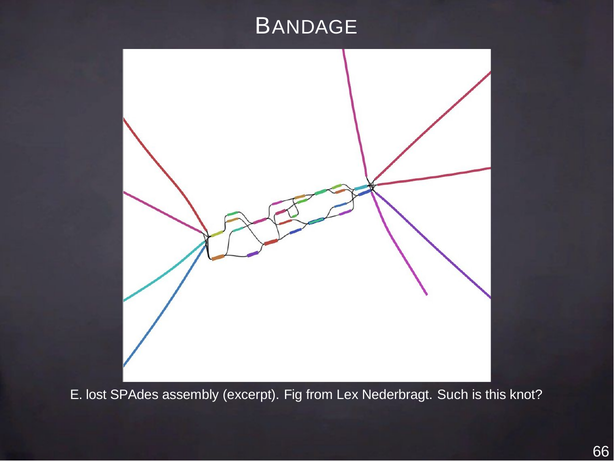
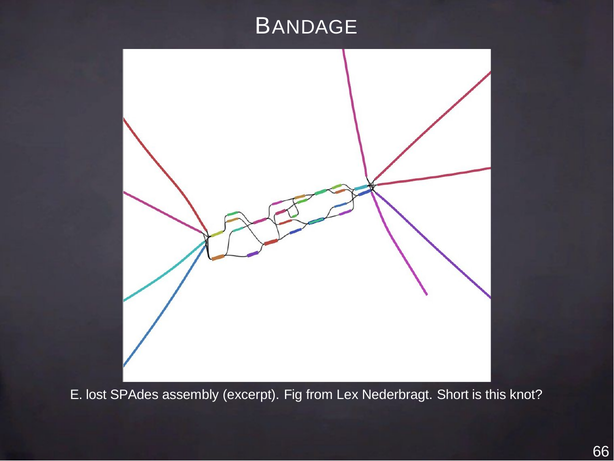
Such: Such -> Short
